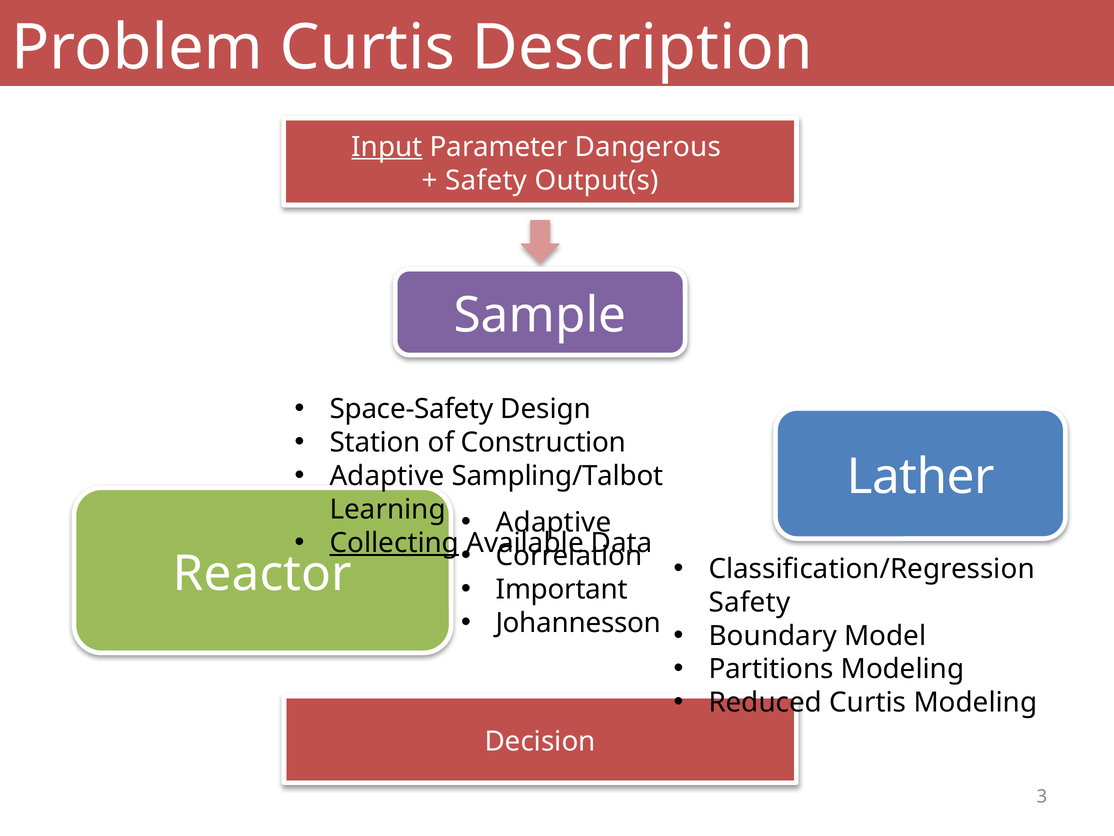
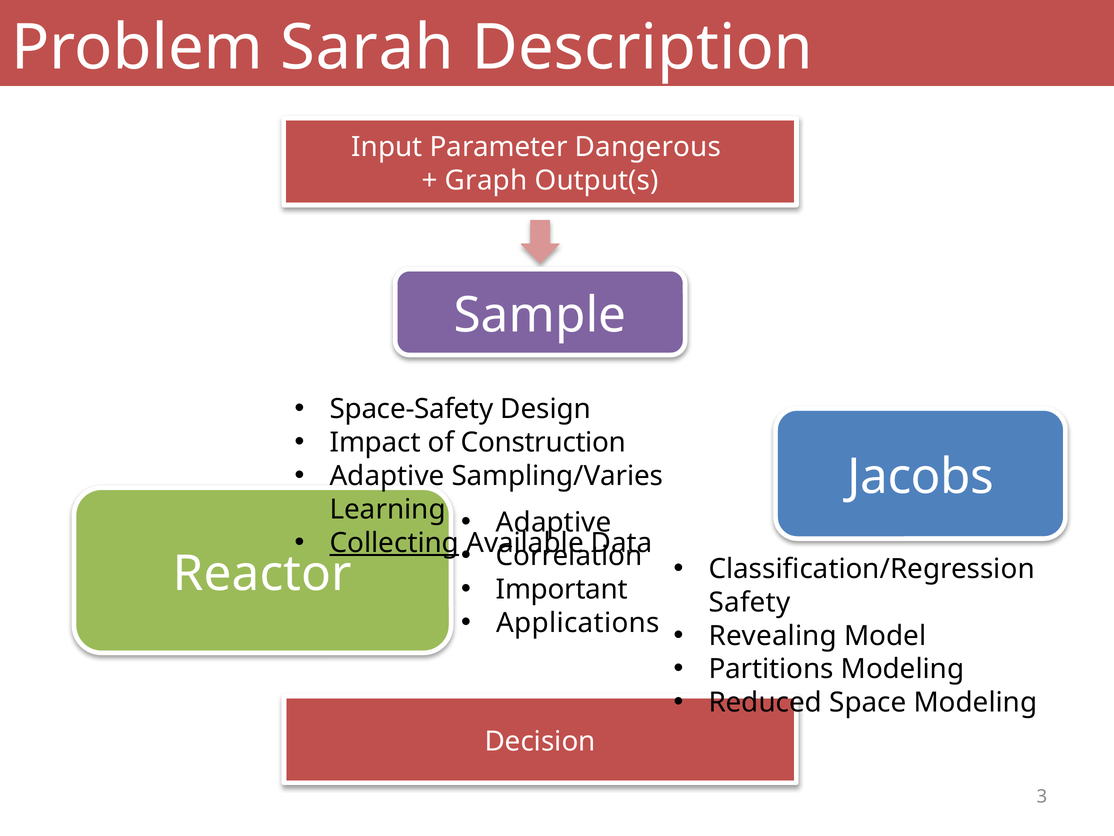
Problem Curtis: Curtis -> Sarah
Input underline: present -> none
Safety at (486, 180): Safety -> Graph
Station: Station -> Impact
Sampling/Talbot: Sampling/Talbot -> Sampling/Varies
Lather: Lather -> Jacobs
Johannesson: Johannesson -> Applications
Boundary: Boundary -> Revealing
Reduced Curtis: Curtis -> Space
